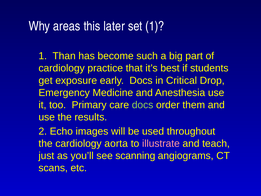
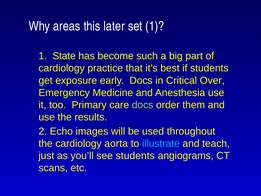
Than: Than -> State
Drop: Drop -> Over
illustrate colour: pink -> light blue
see scanning: scanning -> students
